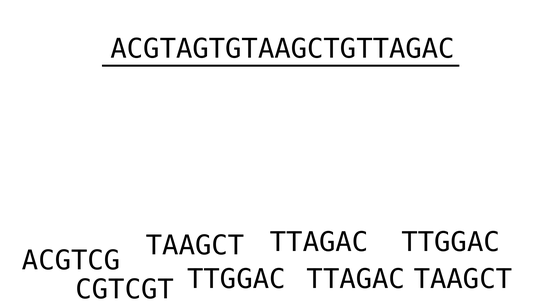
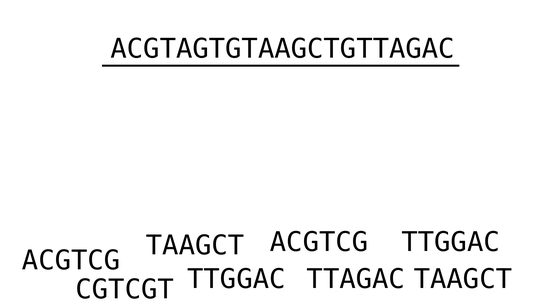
TTAGAC at (319, 243): TTAGAC -> ACGTCG
